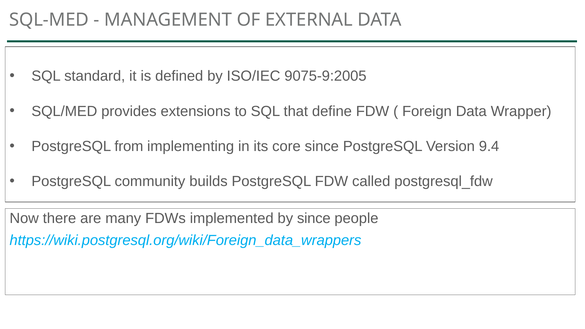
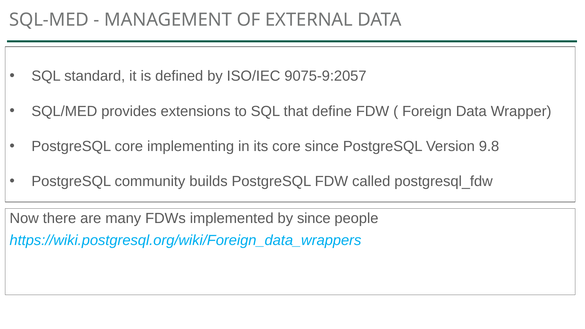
9075-9:2005: 9075-9:2005 -> 9075-9:2057
PostgreSQL from: from -> core
9.4: 9.4 -> 9.8
